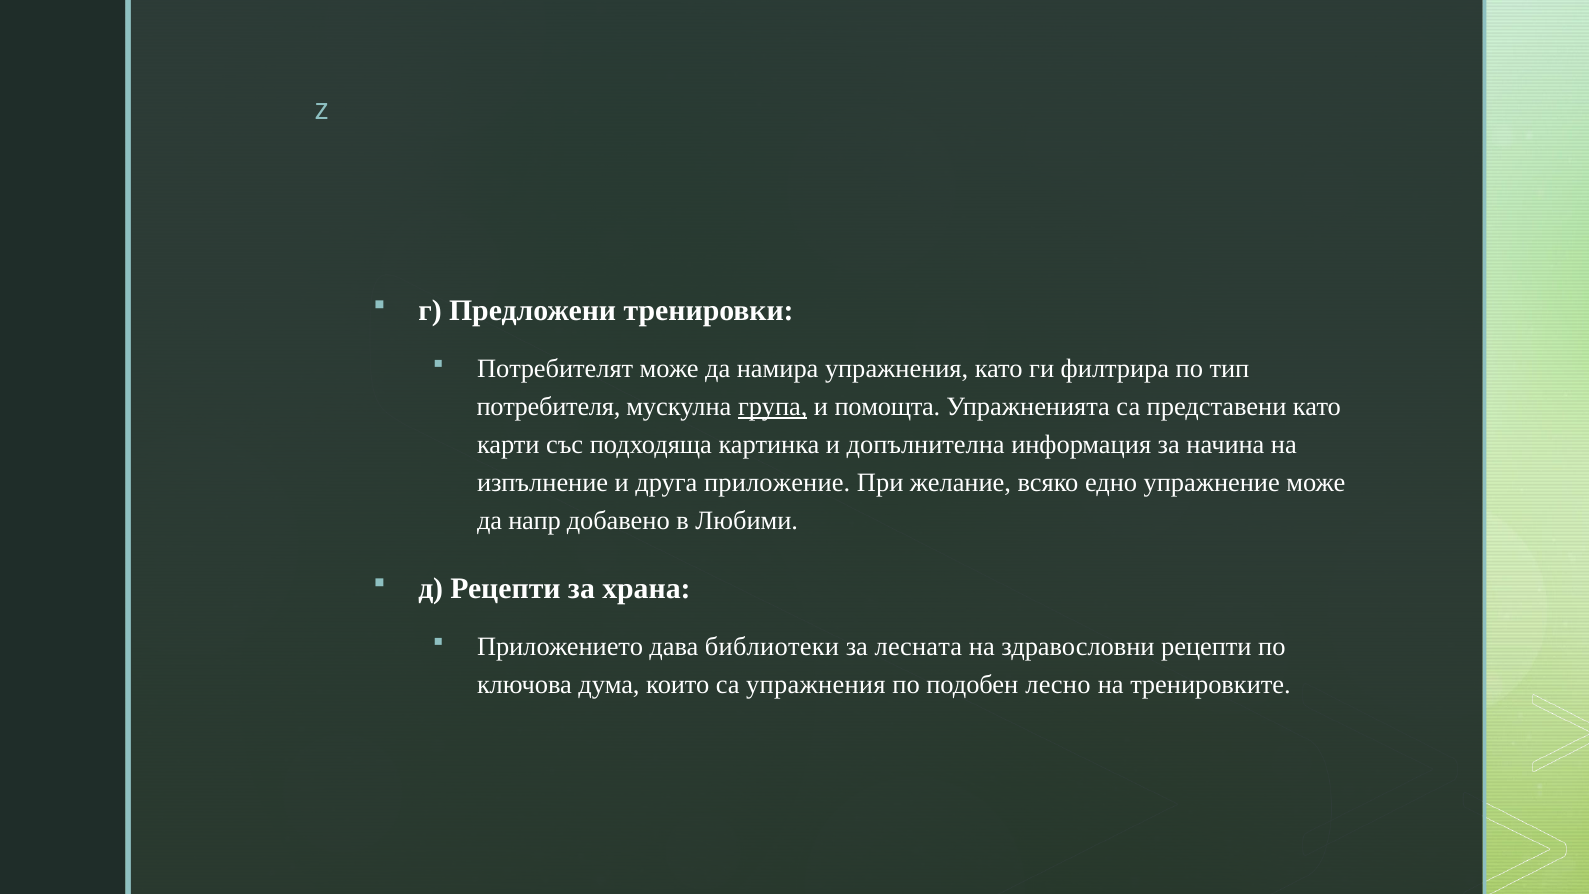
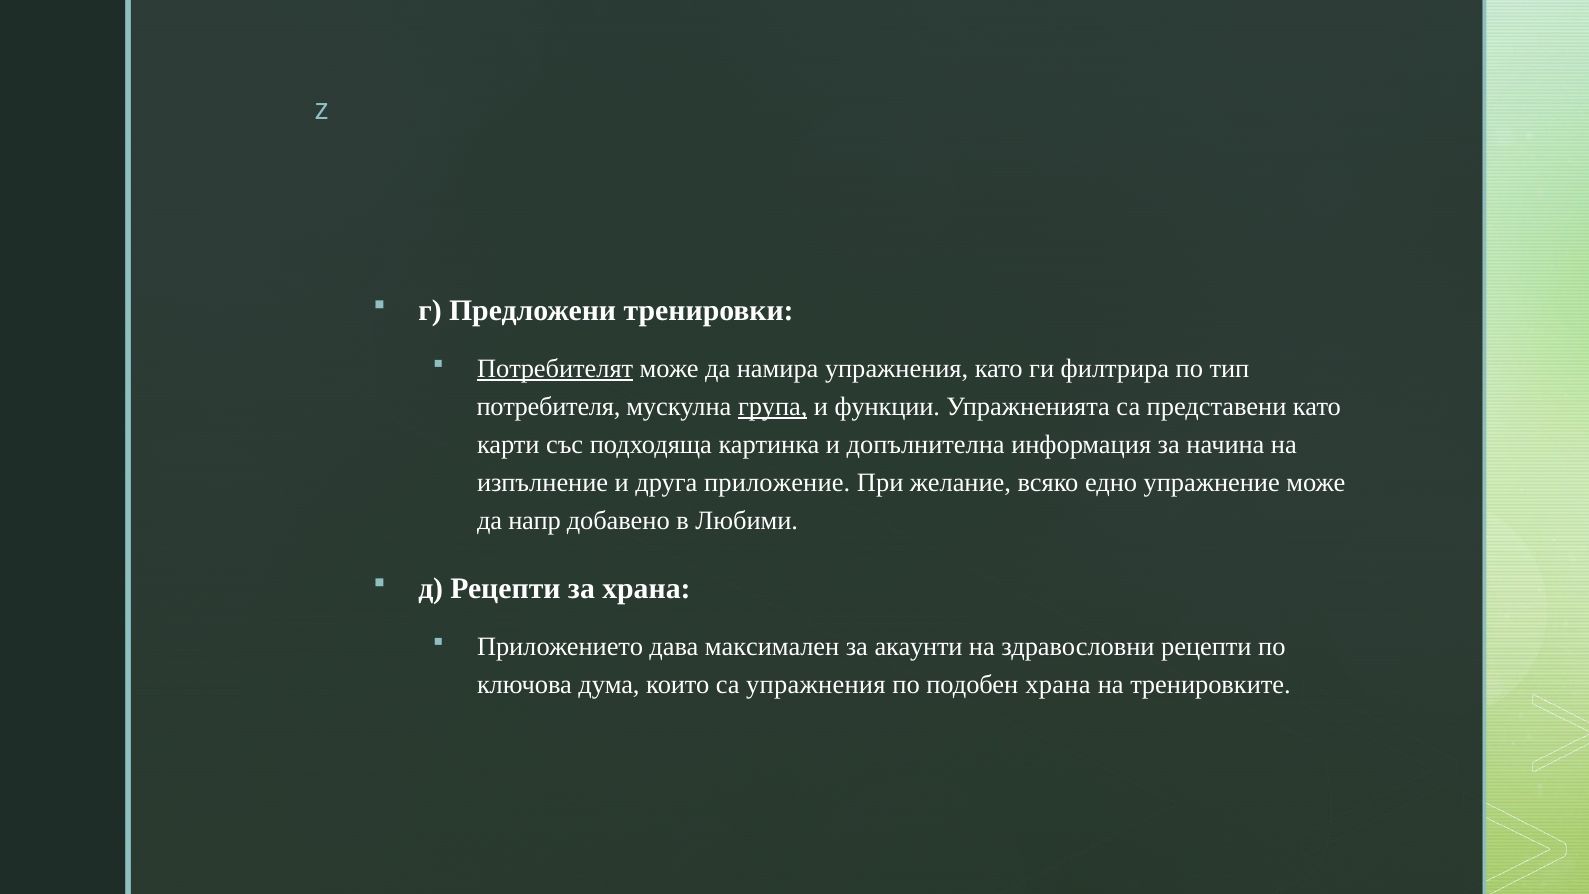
Потребителят underline: none -> present
помощта: помощта -> функции
библиотеки: библиотеки -> максимален
лесната: лесната -> акаунти
подобен лесно: лесно -> храна
